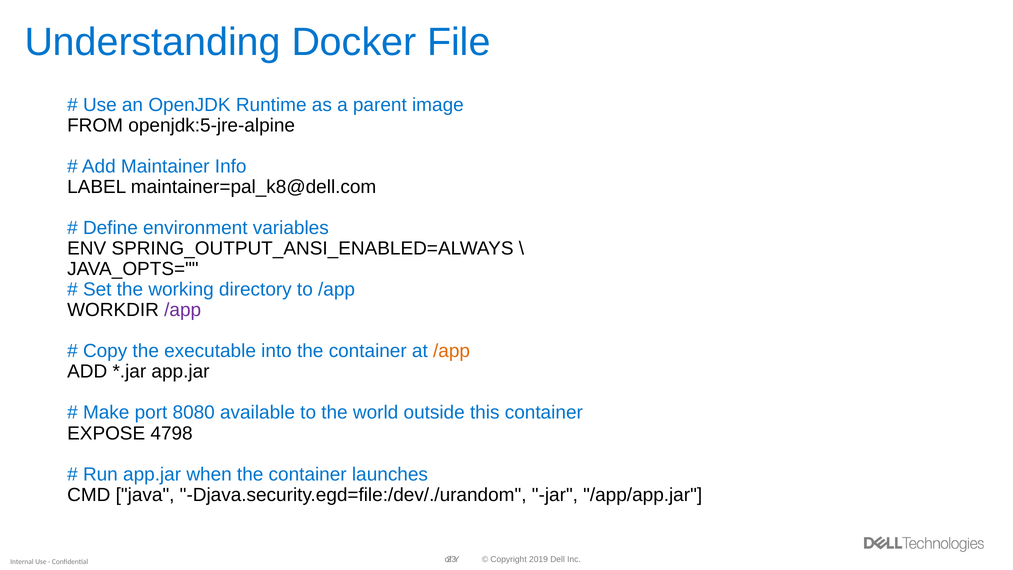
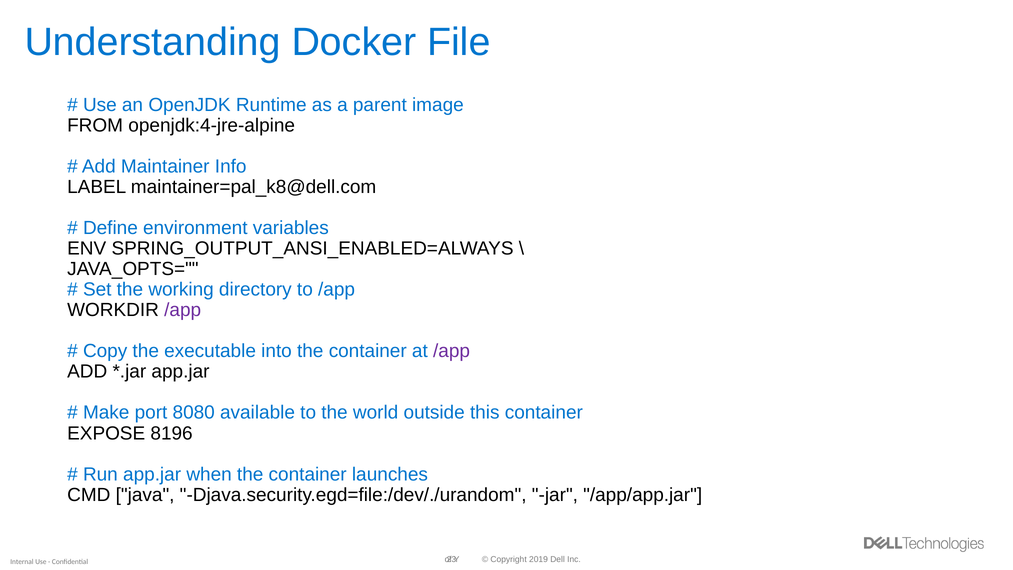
openjdk:5-jre-alpine: openjdk:5-jre-alpine -> openjdk:4-jre-alpine
/app at (452, 351) colour: orange -> purple
4798: 4798 -> 8196
